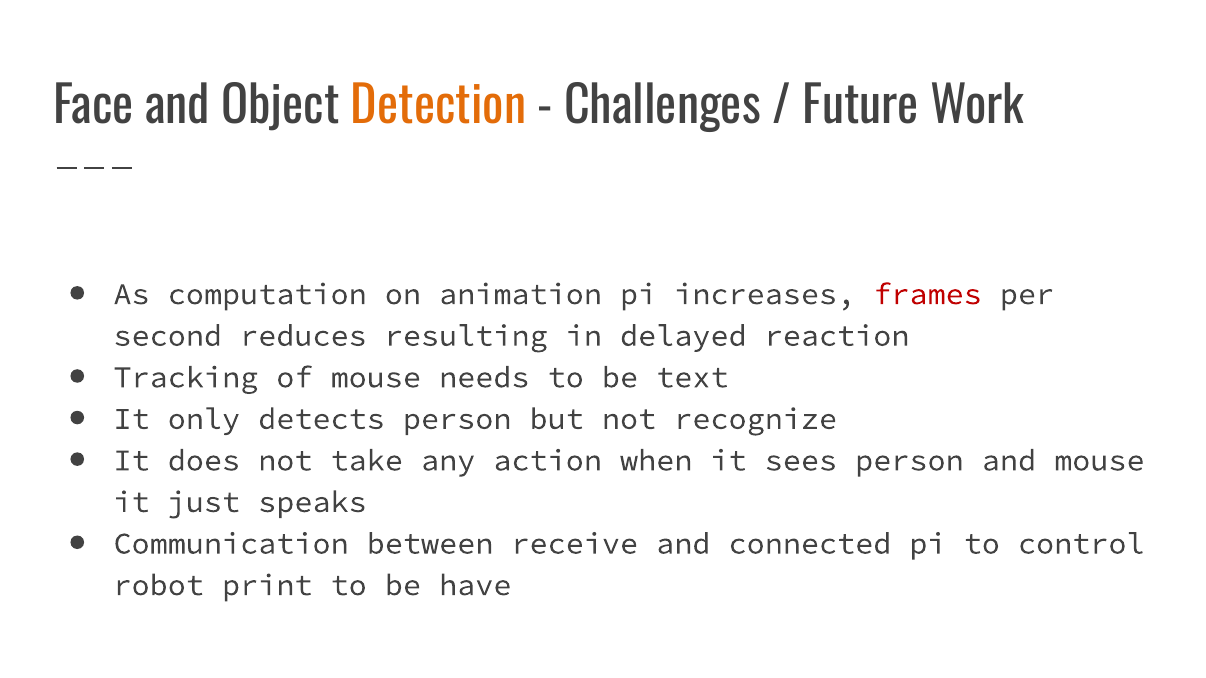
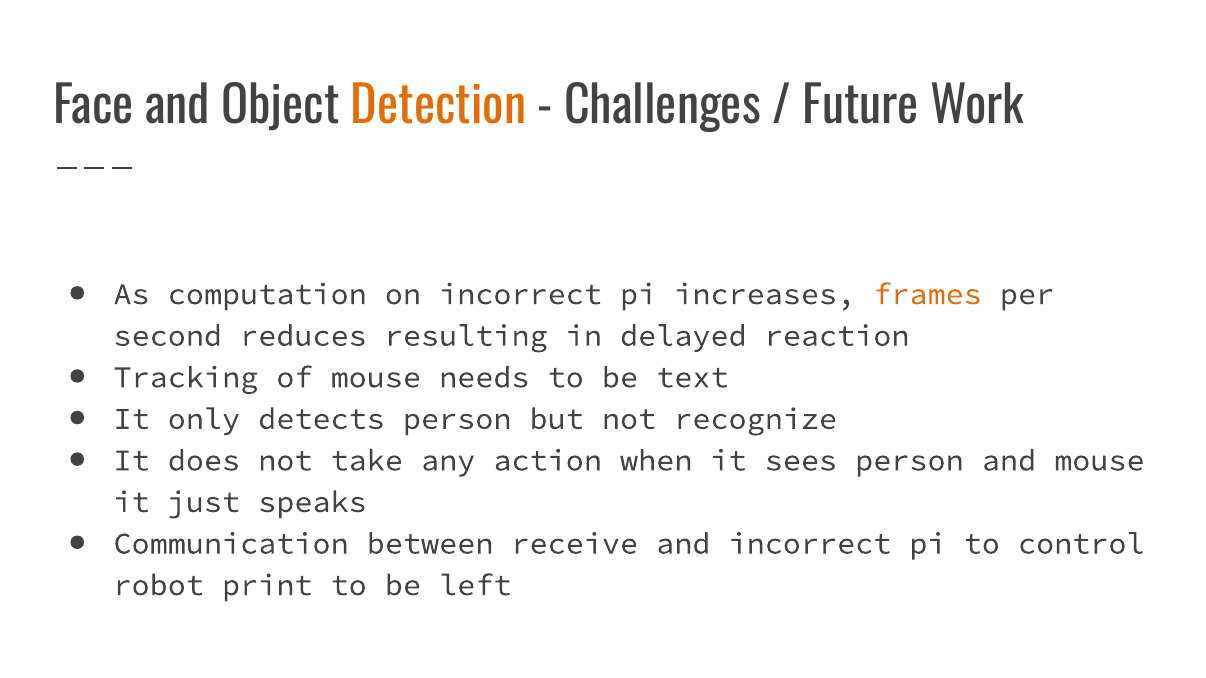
on animation: animation -> incorrect
frames colour: red -> orange
and connected: connected -> incorrect
have: have -> left
